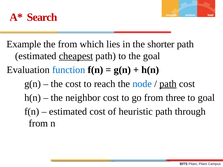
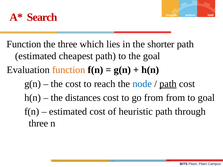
Example at (24, 44): Example -> Function
the from: from -> three
cheapest underline: present -> none
function at (69, 70) colour: blue -> orange
neighbor: neighbor -> distances
from three: three -> from
from at (38, 124): from -> three
